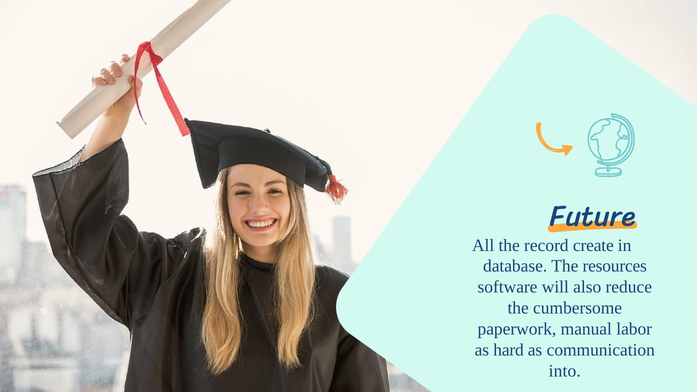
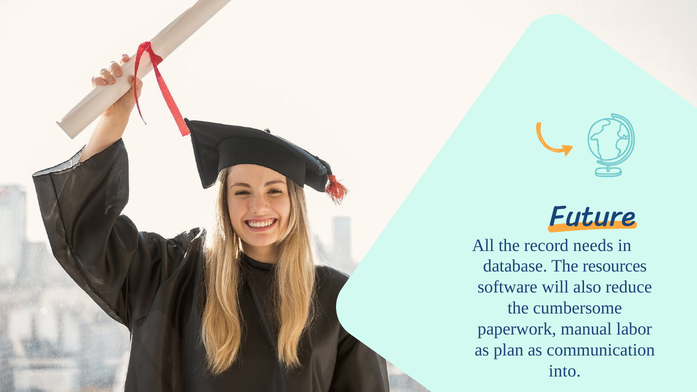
create: create -> needs
hard: hard -> plan
